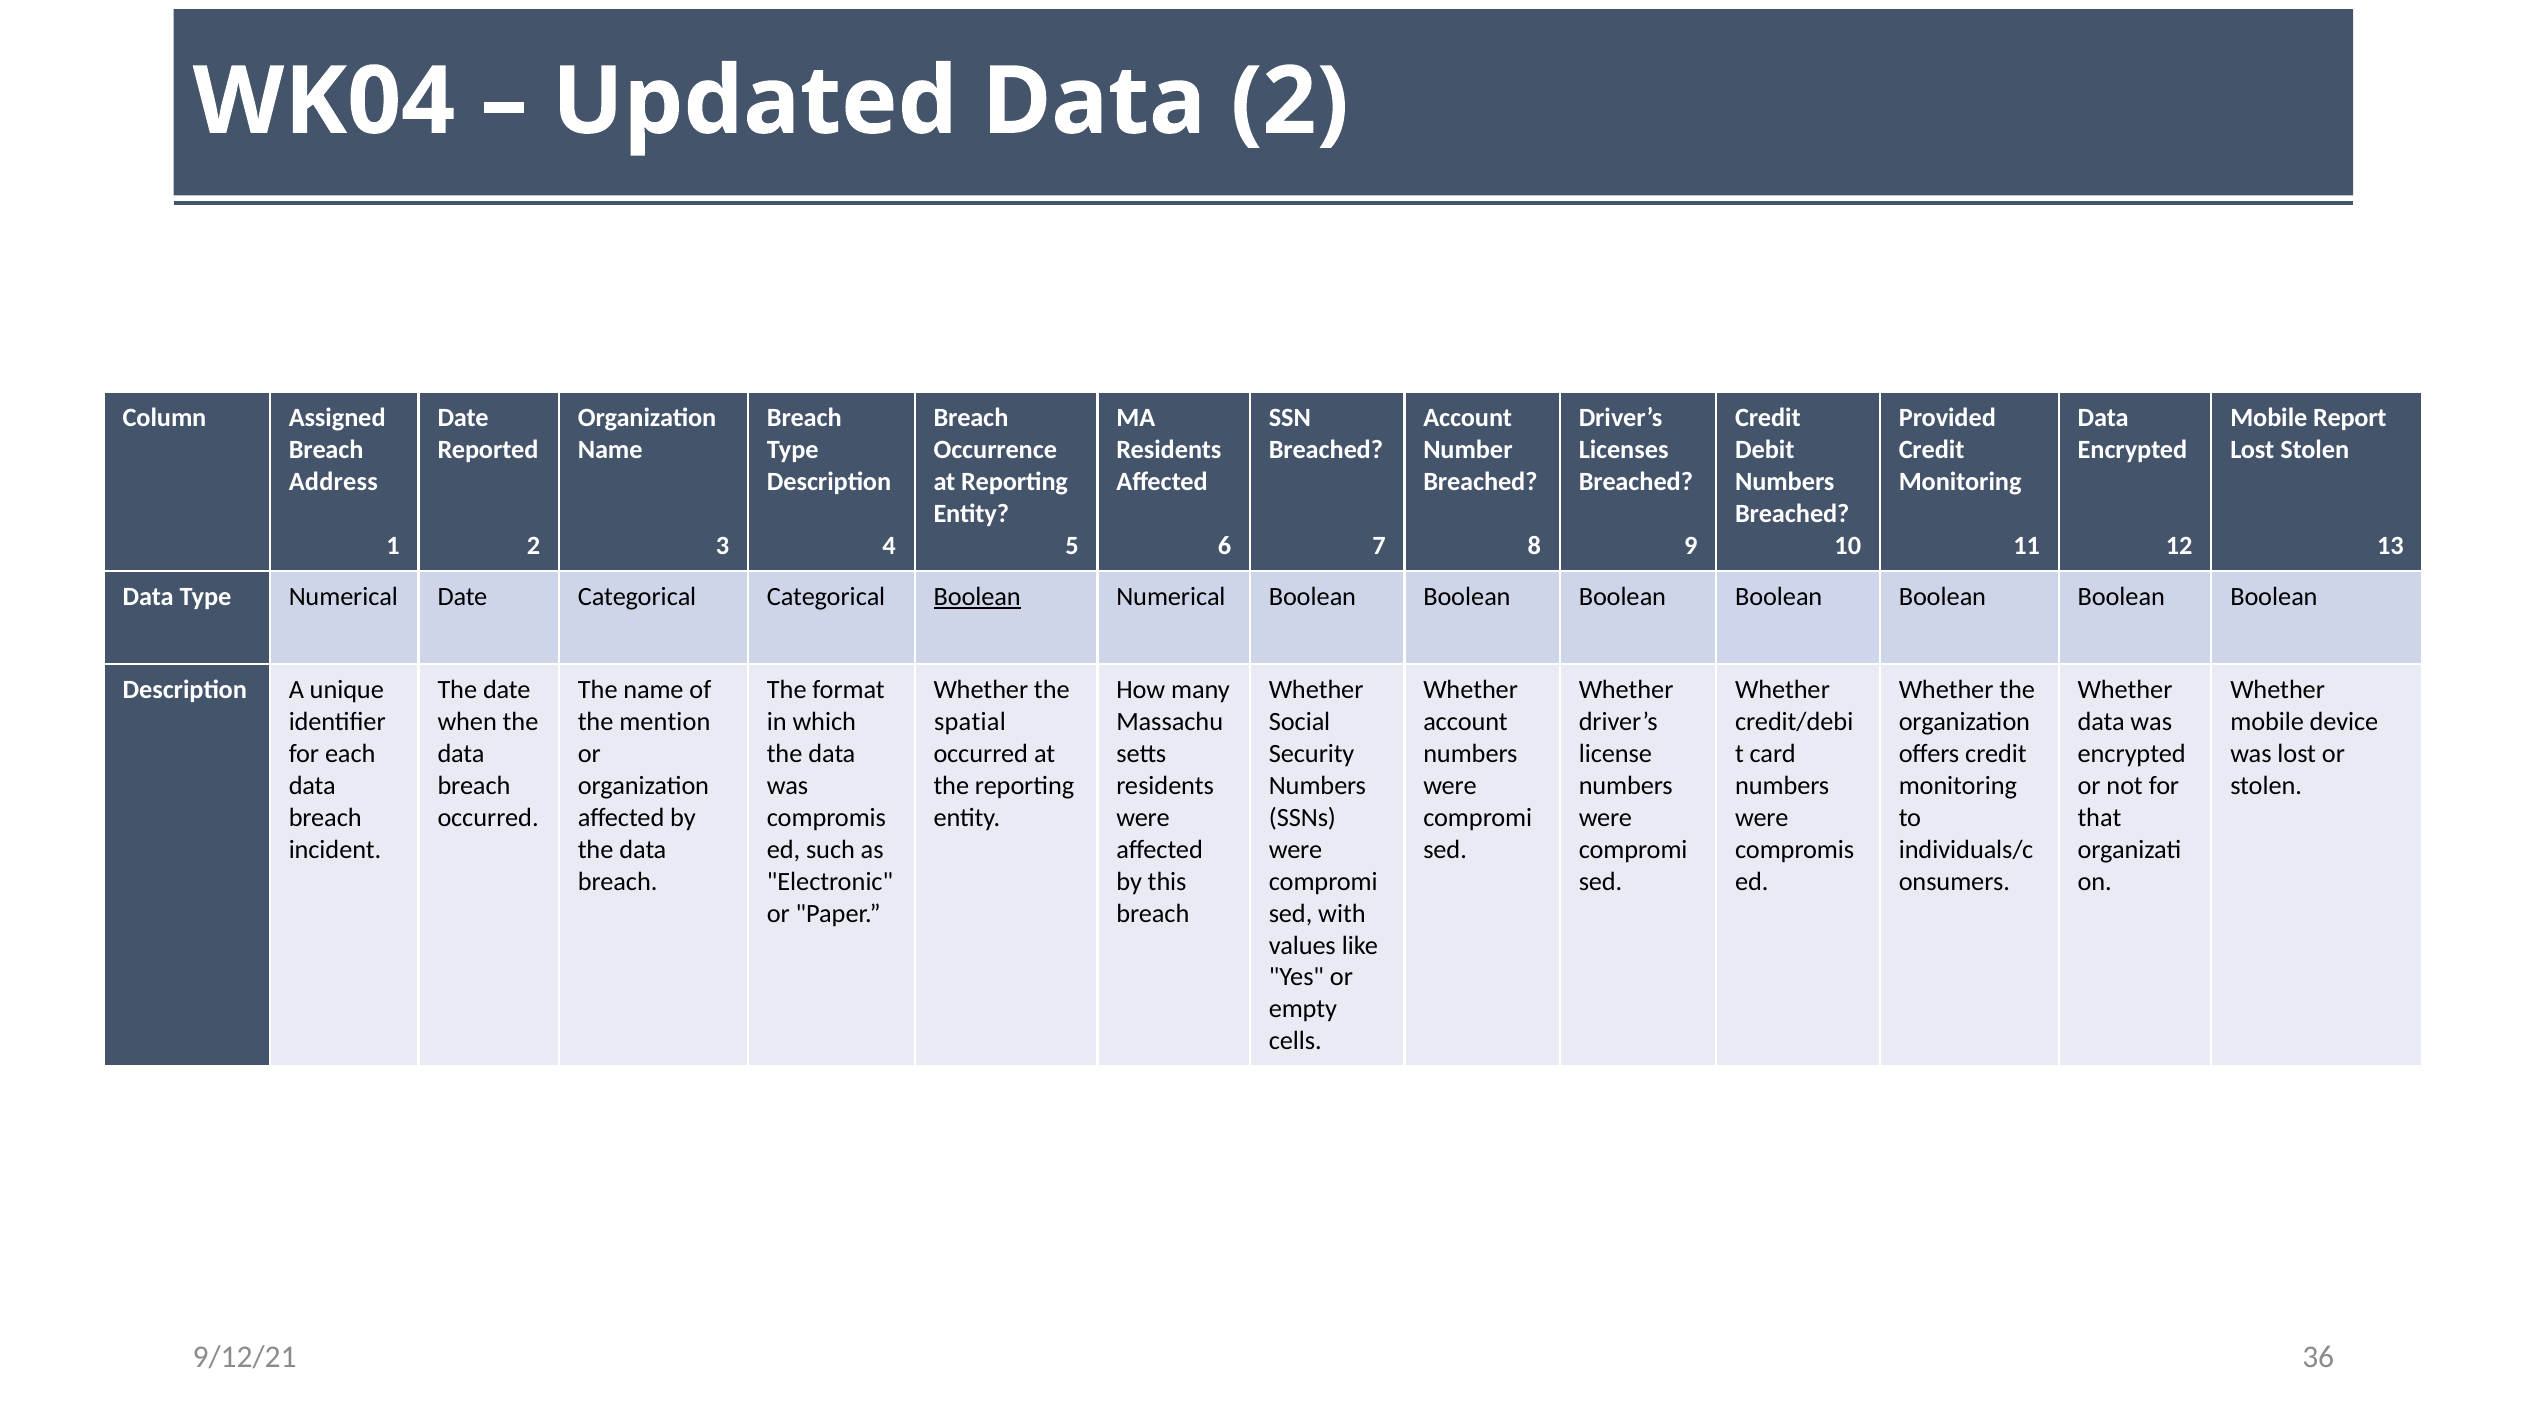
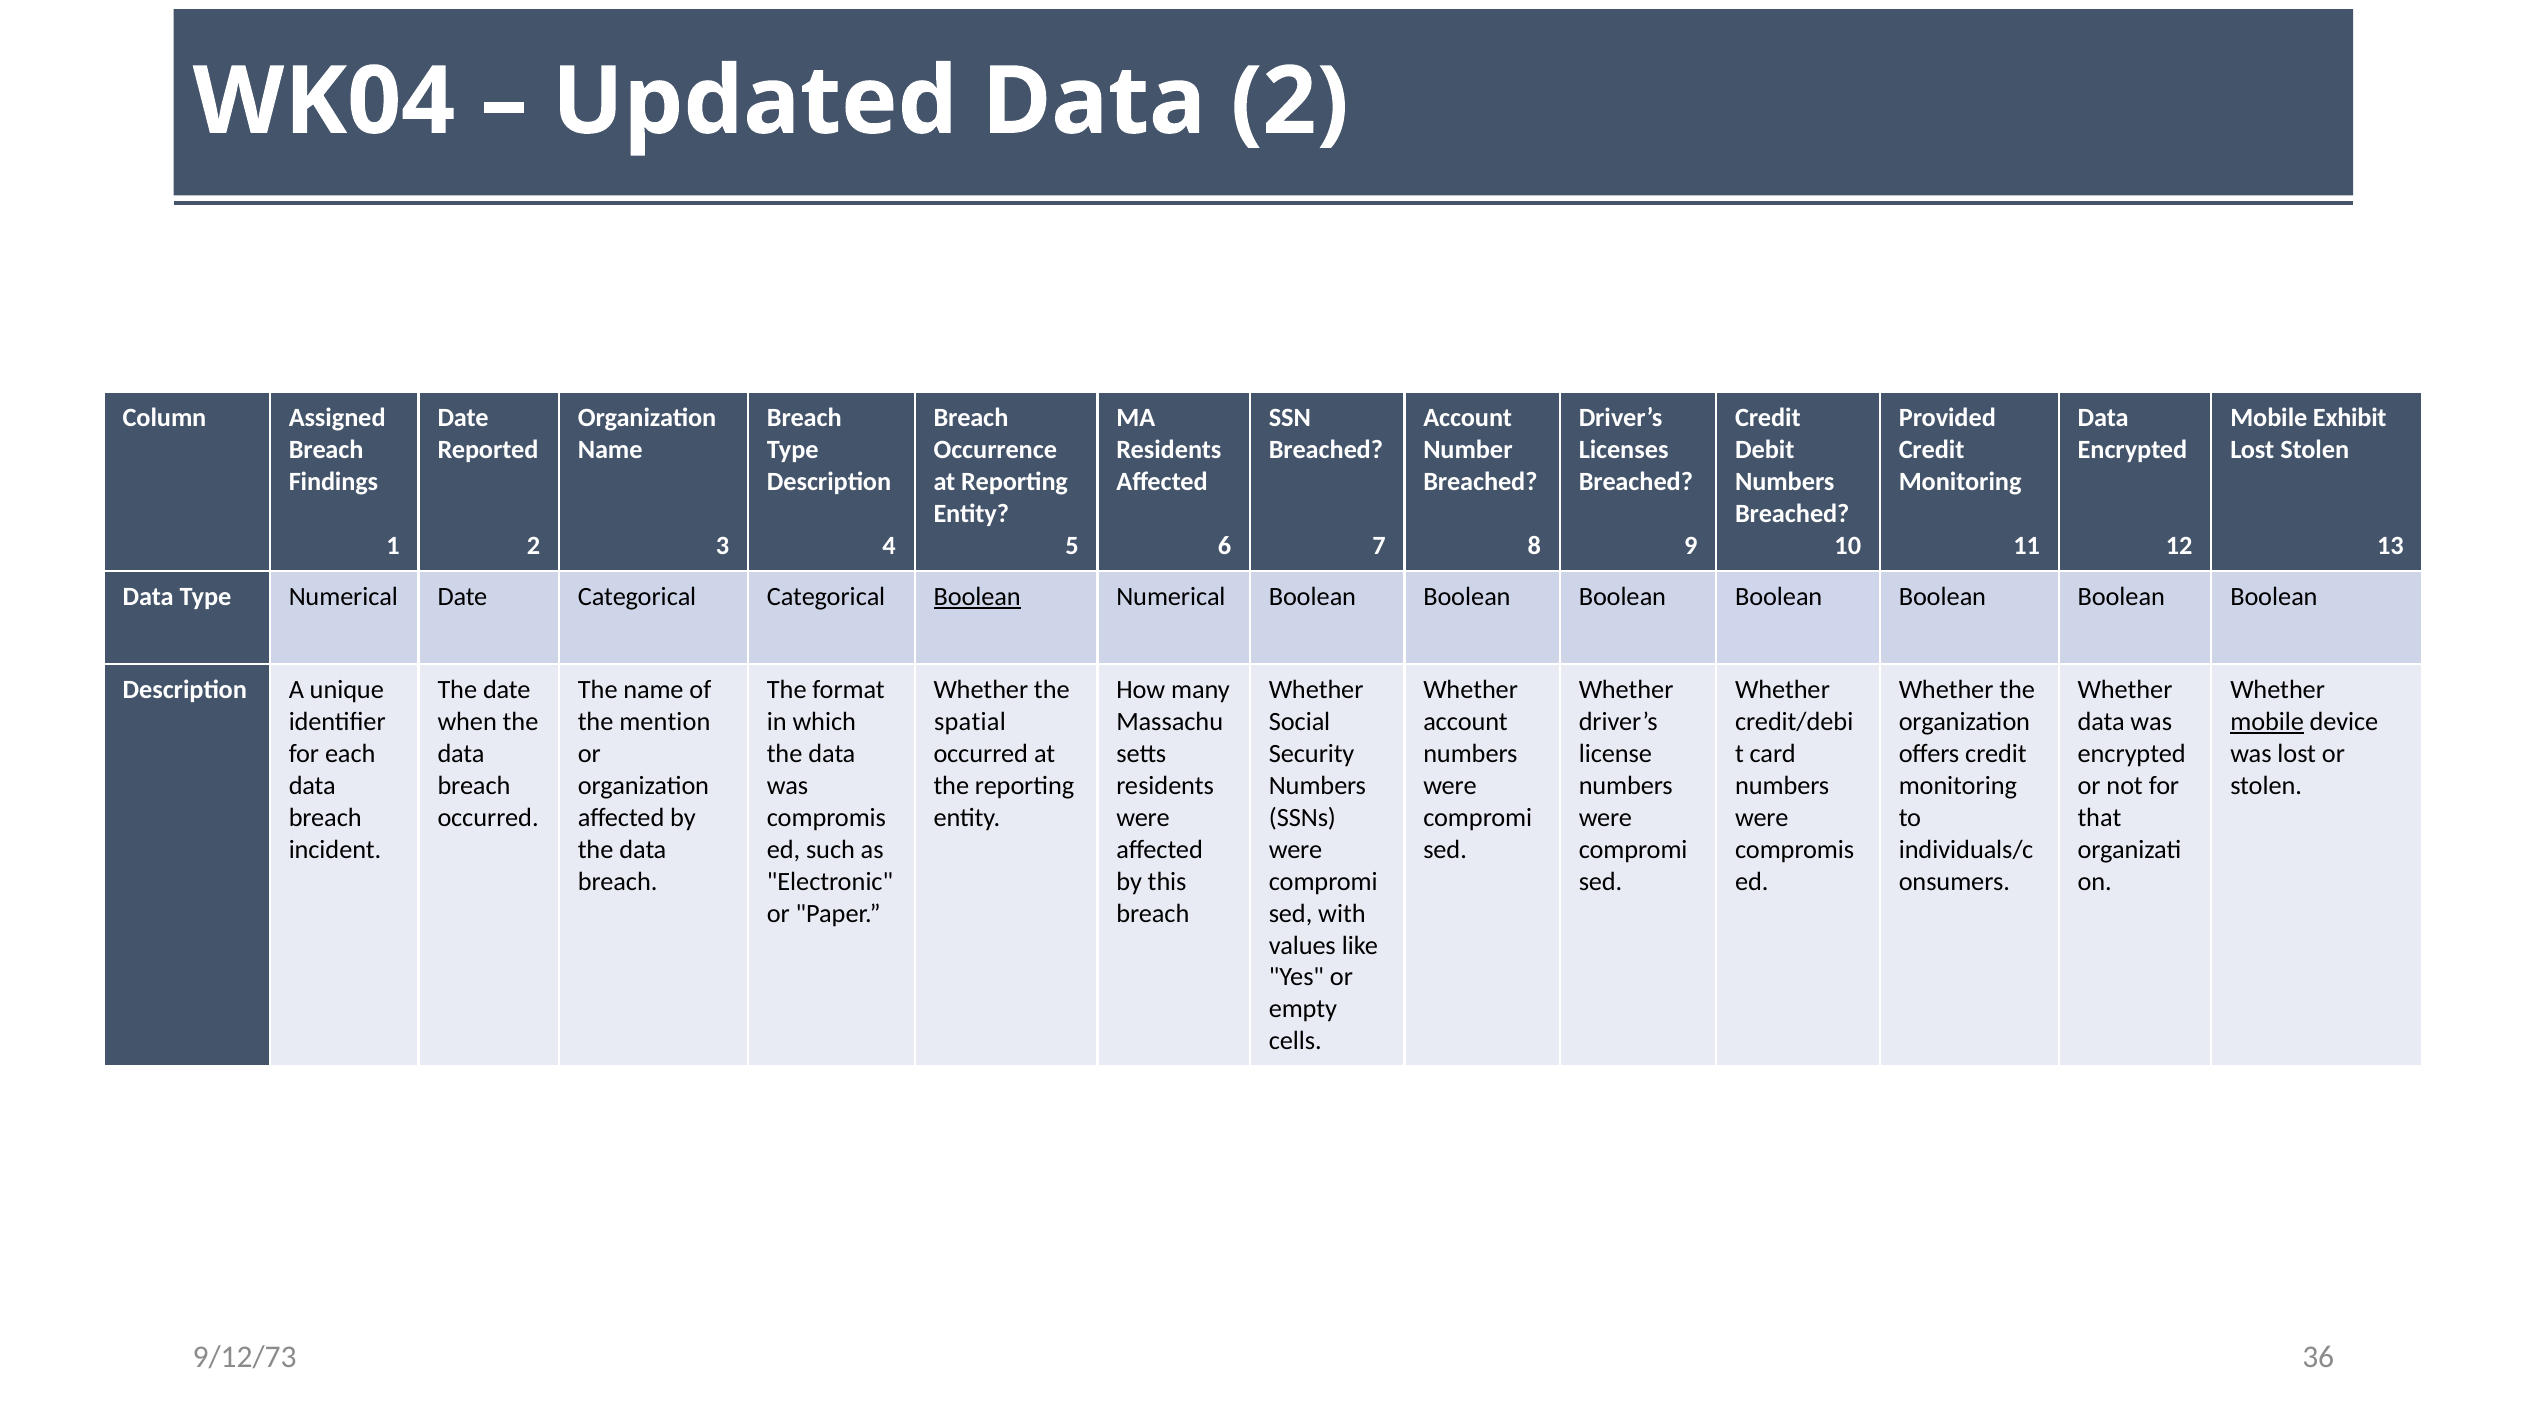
Report: Report -> Exhibit
Address: Address -> Findings
mobile at (2267, 722) underline: none -> present
9/12/21: 9/12/21 -> 9/12/73
